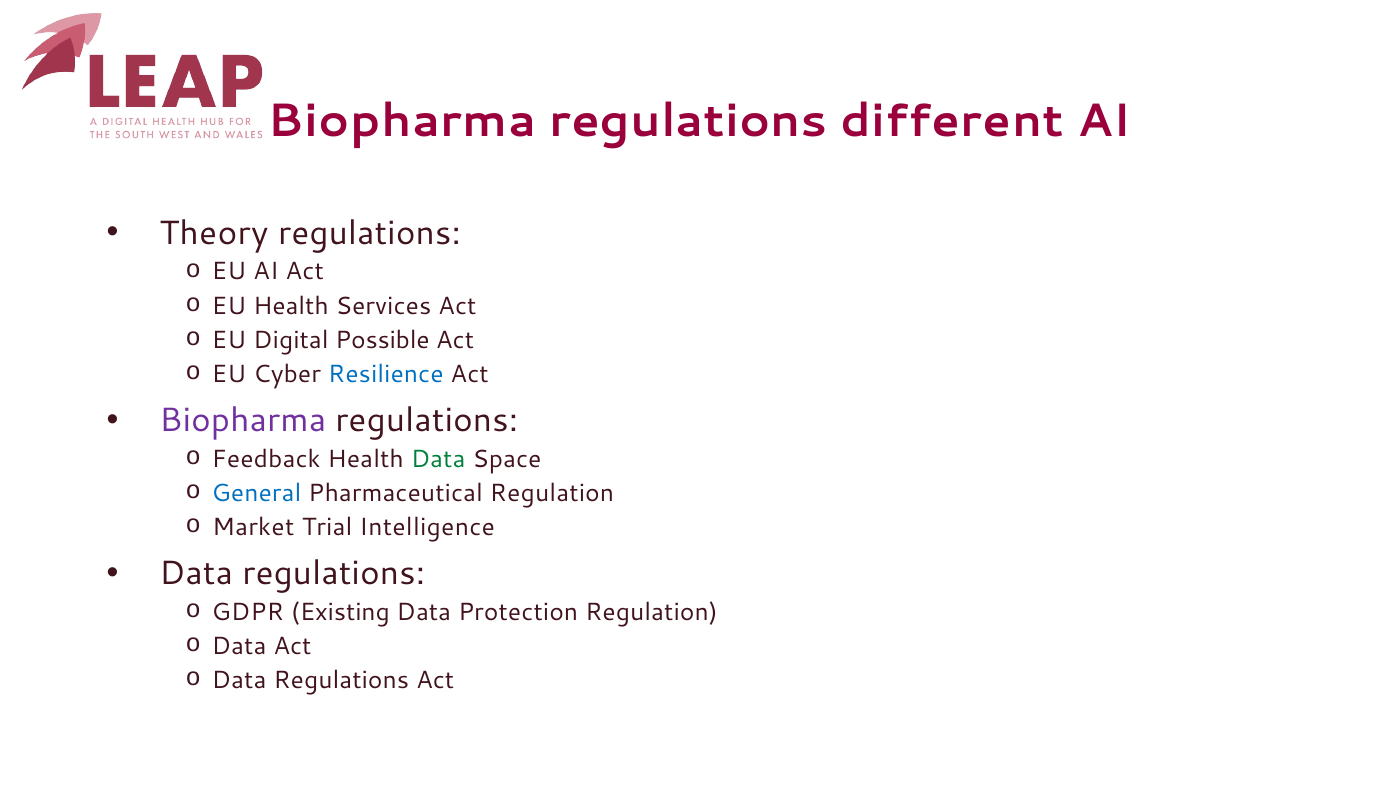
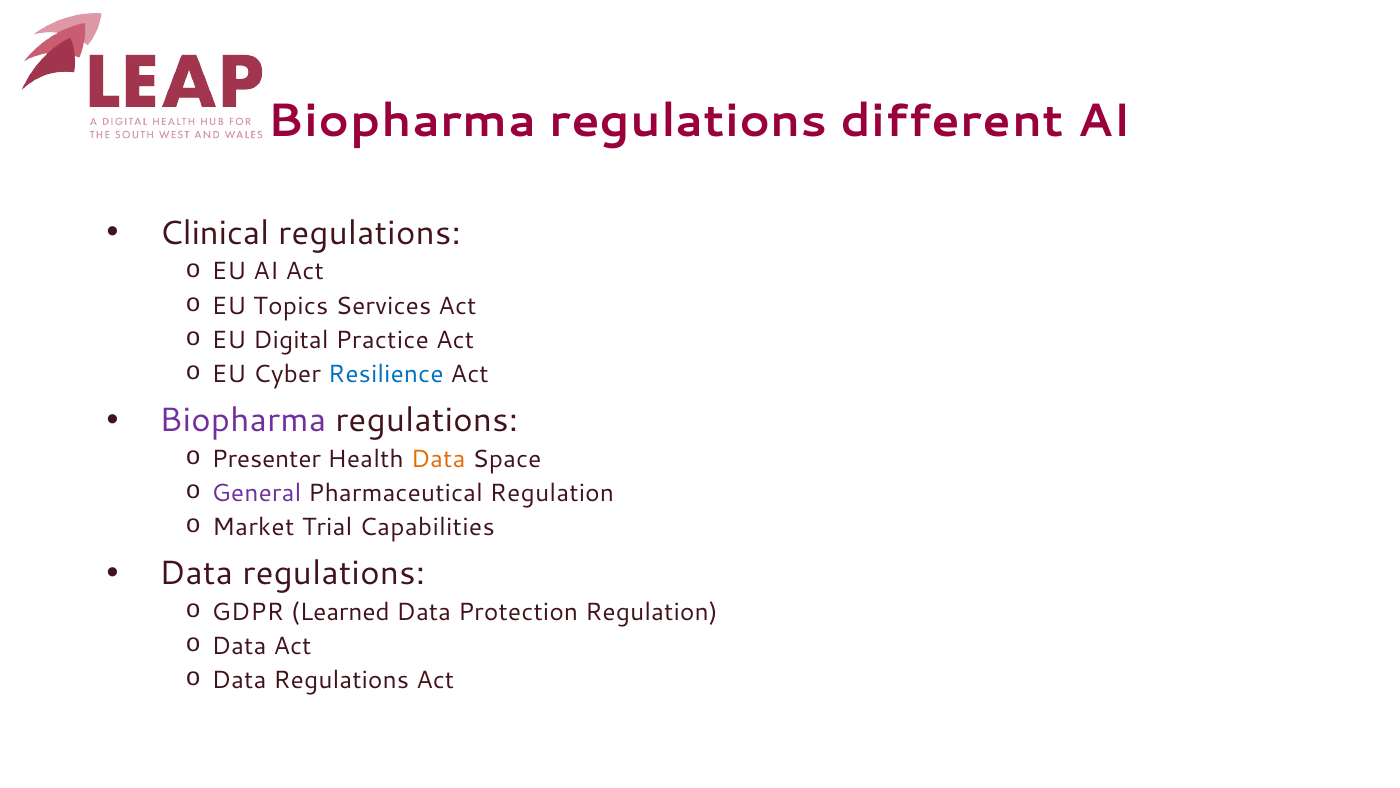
Theory: Theory -> Clinical
EU Health: Health -> Topics
Possible: Possible -> Practice
Feedback: Feedback -> Presenter
Data at (438, 459) colour: green -> orange
General colour: blue -> purple
Intelligence: Intelligence -> Capabilities
Existing: Existing -> Learned
